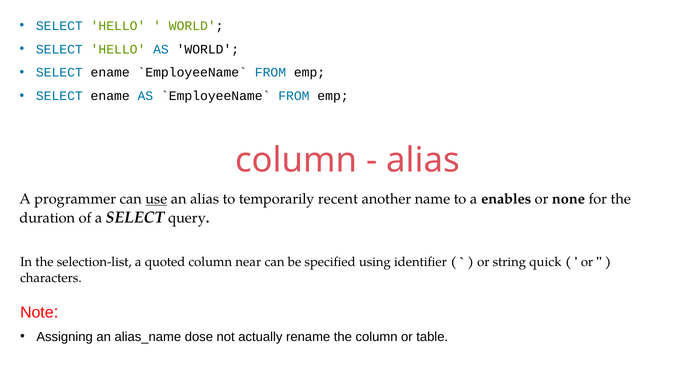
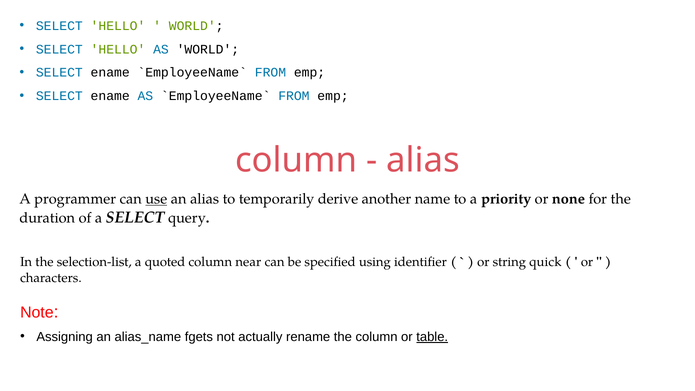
recent: recent -> derive
enables: enables -> priority
dose: dose -> fgets
table underline: none -> present
